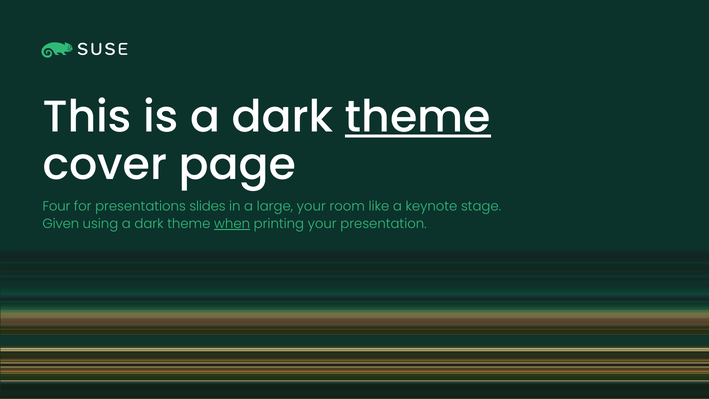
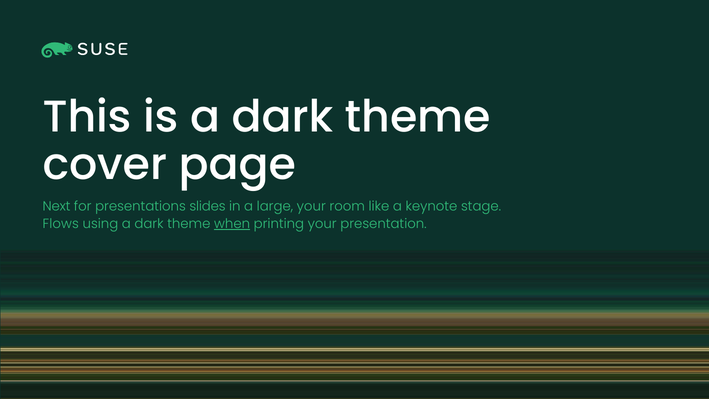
theme at (418, 117) underline: present -> none
Four: Four -> Next
Given: Given -> Flows
